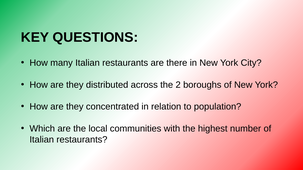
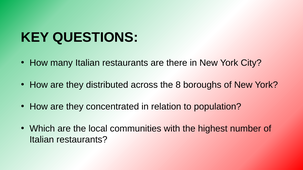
2: 2 -> 8
